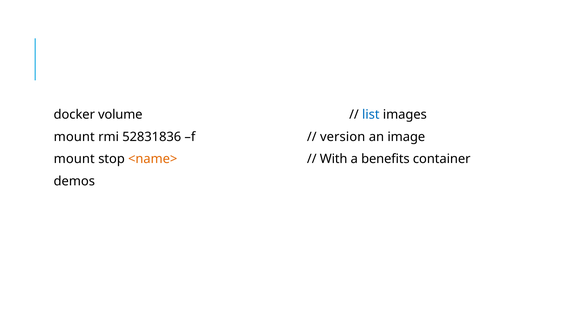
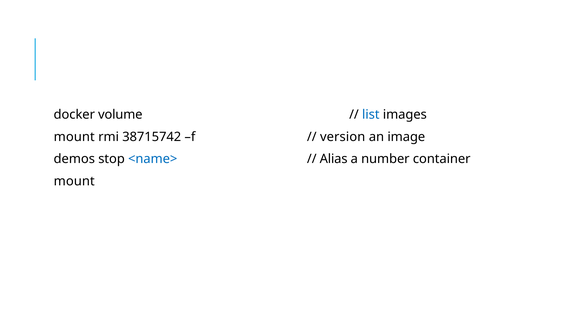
52831836: 52831836 -> 38715742
mount at (74, 159): mount -> demos
<name> colour: orange -> blue
With: With -> Alias
benefits: benefits -> number
demos at (74, 181): demos -> mount
